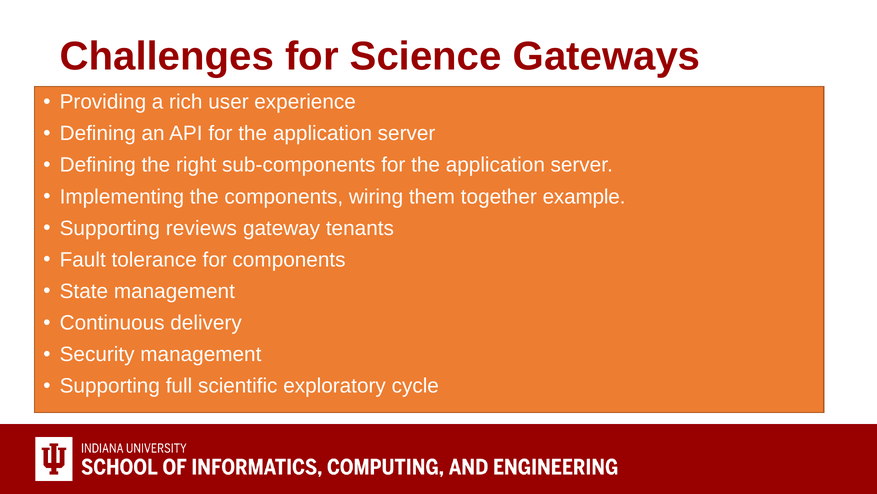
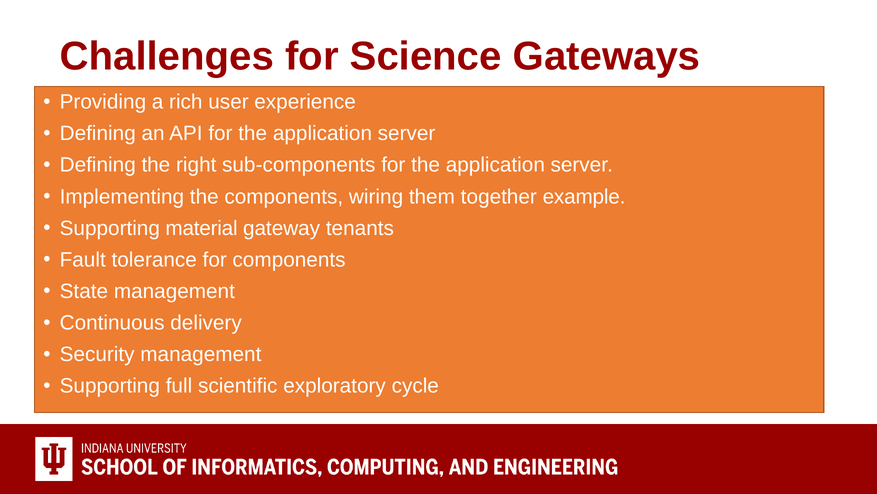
reviews: reviews -> material
